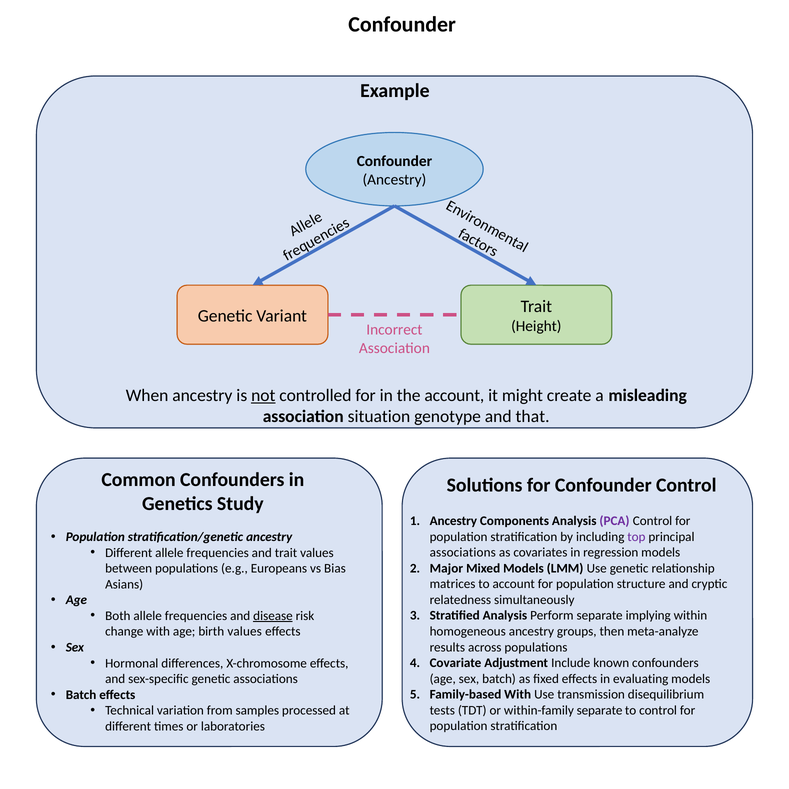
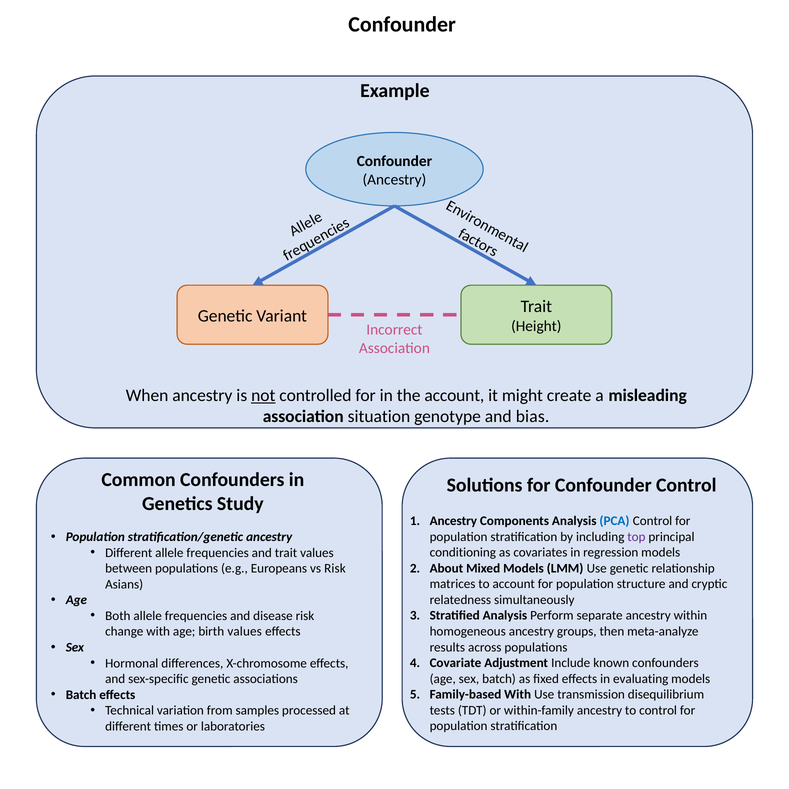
that: that -> bias
PCA colour: purple -> blue
associations at (463, 552): associations -> conditioning
Major: Major -> About
vs Bias: Bias -> Risk
disease underline: present -> none
separate implying: implying -> ancestry
within-family separate: separate -> ancestry
